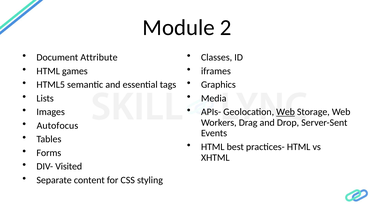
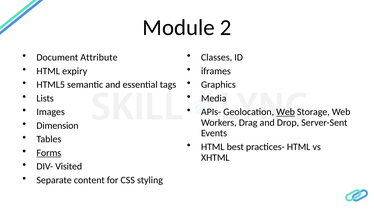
games: games -> expiry
Autofocus: Autofocus -> Dimension
Forms underline: none -> present
